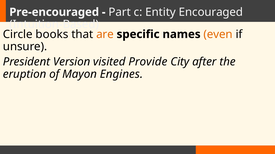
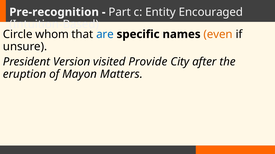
Pre-encouraged: Pre-encouraged -> Pre-recognition
books: books -> whom
are colour: orange -> blue
Engines: Engines -> Matters
